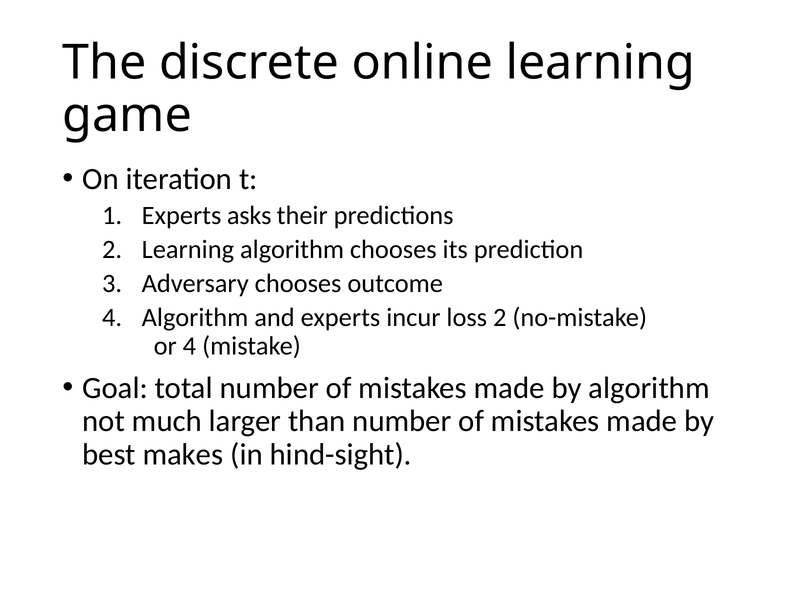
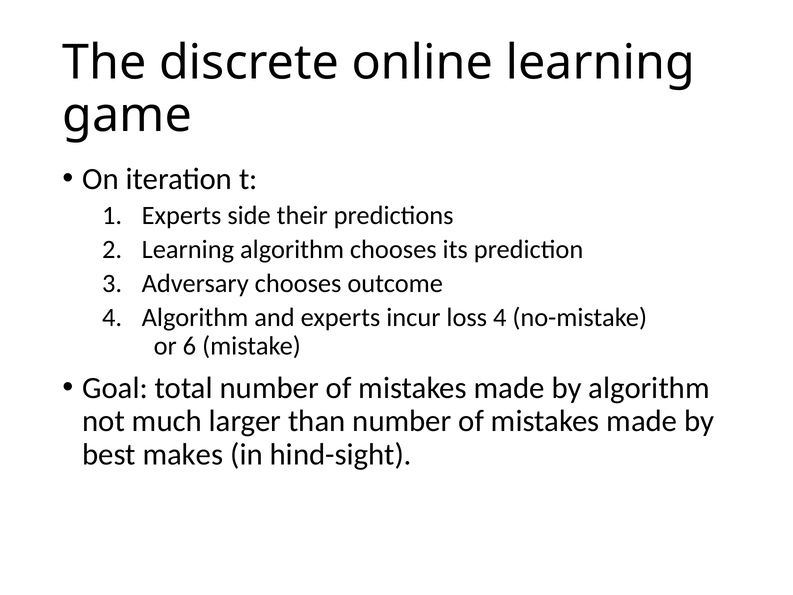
asks: asks -> side
loss 2: 2 -> 4
or 4: 4 -> 6
